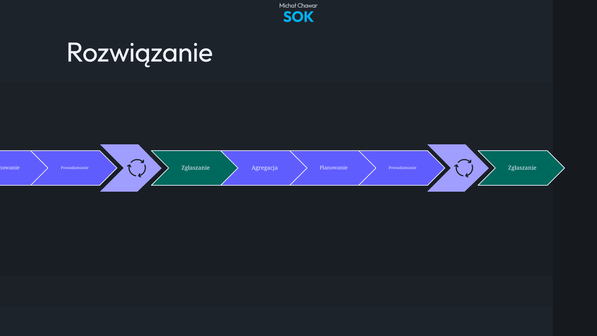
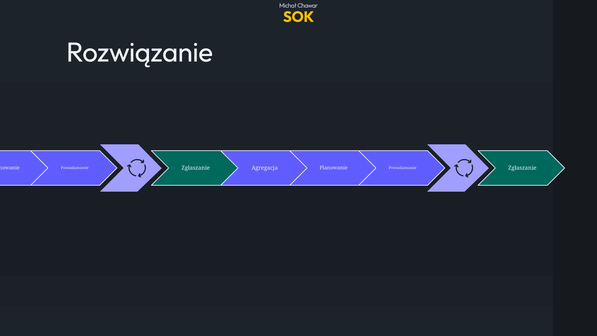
SOK colour: light blue -> yellow
